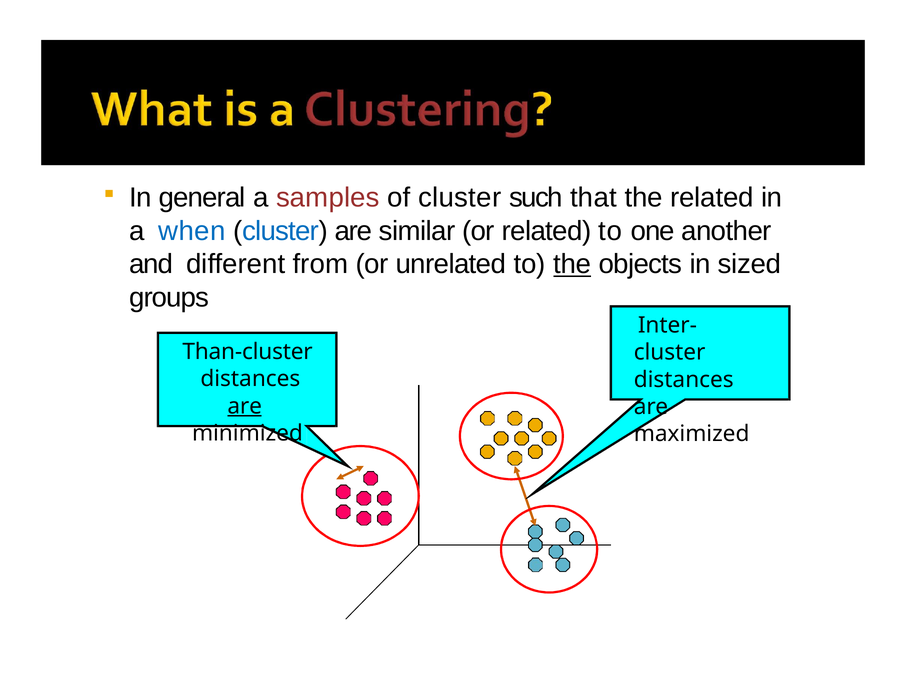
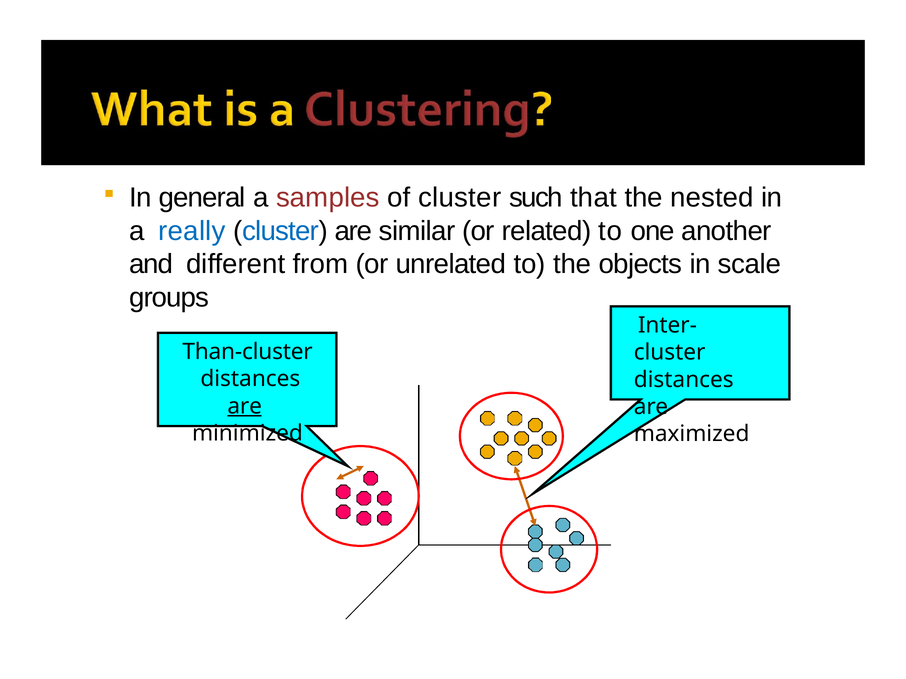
the related: related -> nested
when: when -> really
the at (572, 264) underline: present -> none
sized: sized -> scale
